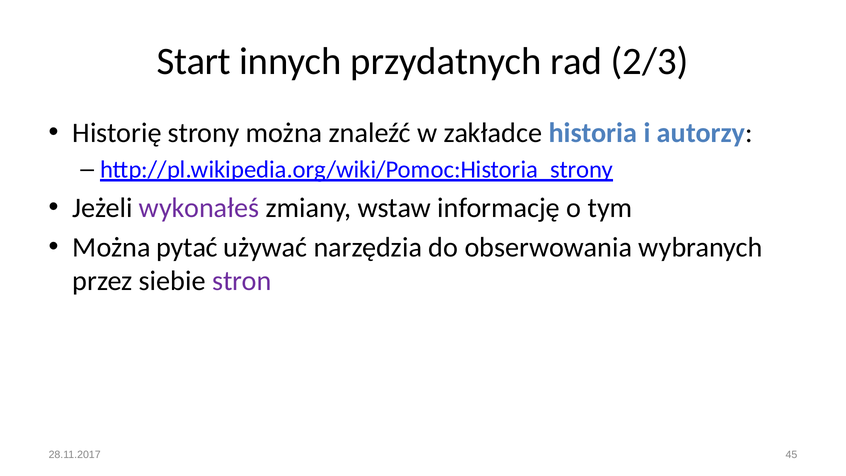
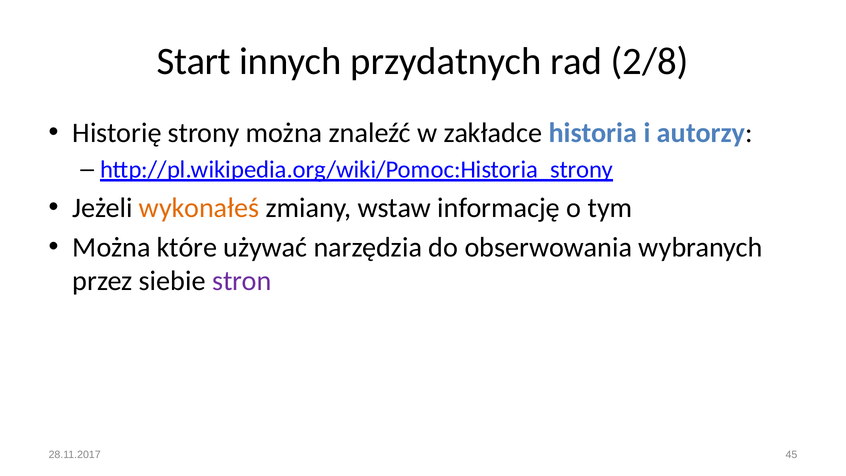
2/3: 2/3 -> 2/8
wykonałeś colour: purple -> orange
pytać: pytać -> które
